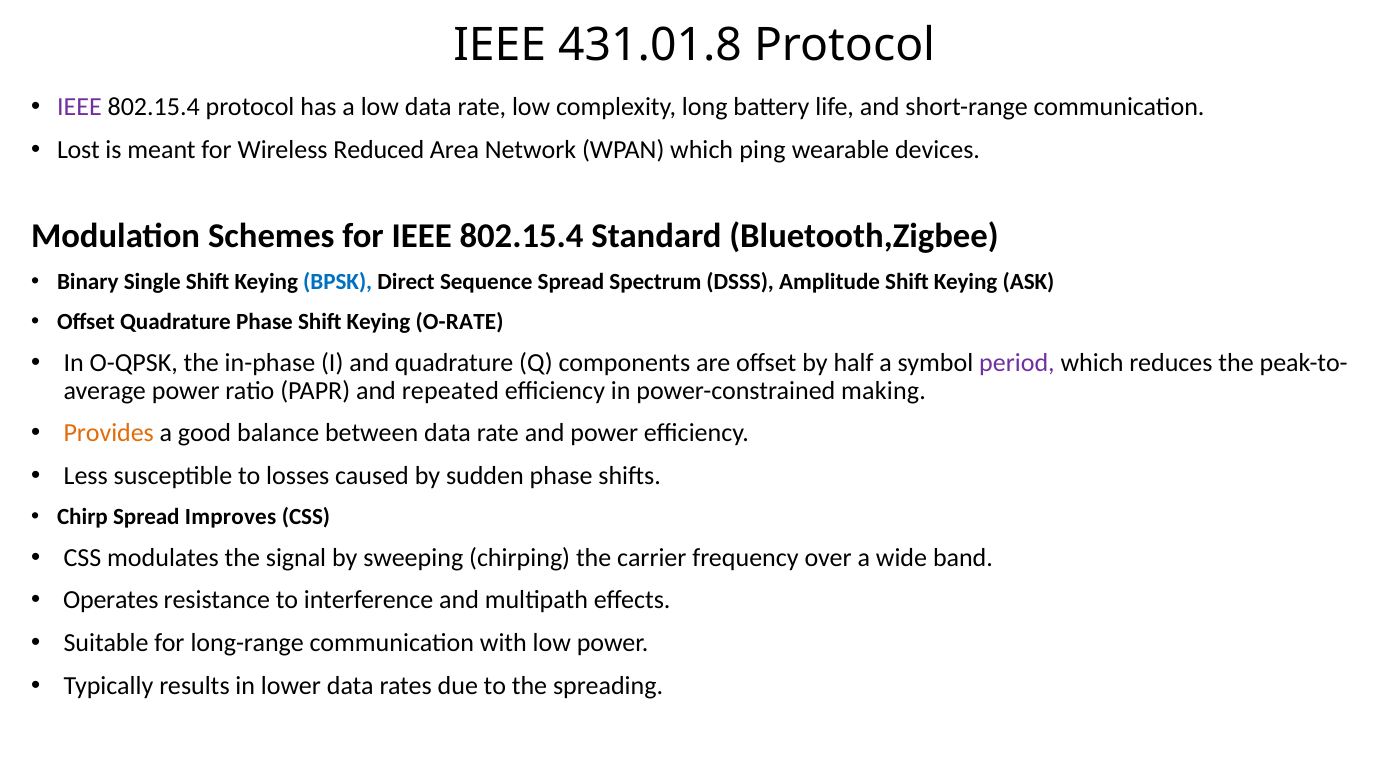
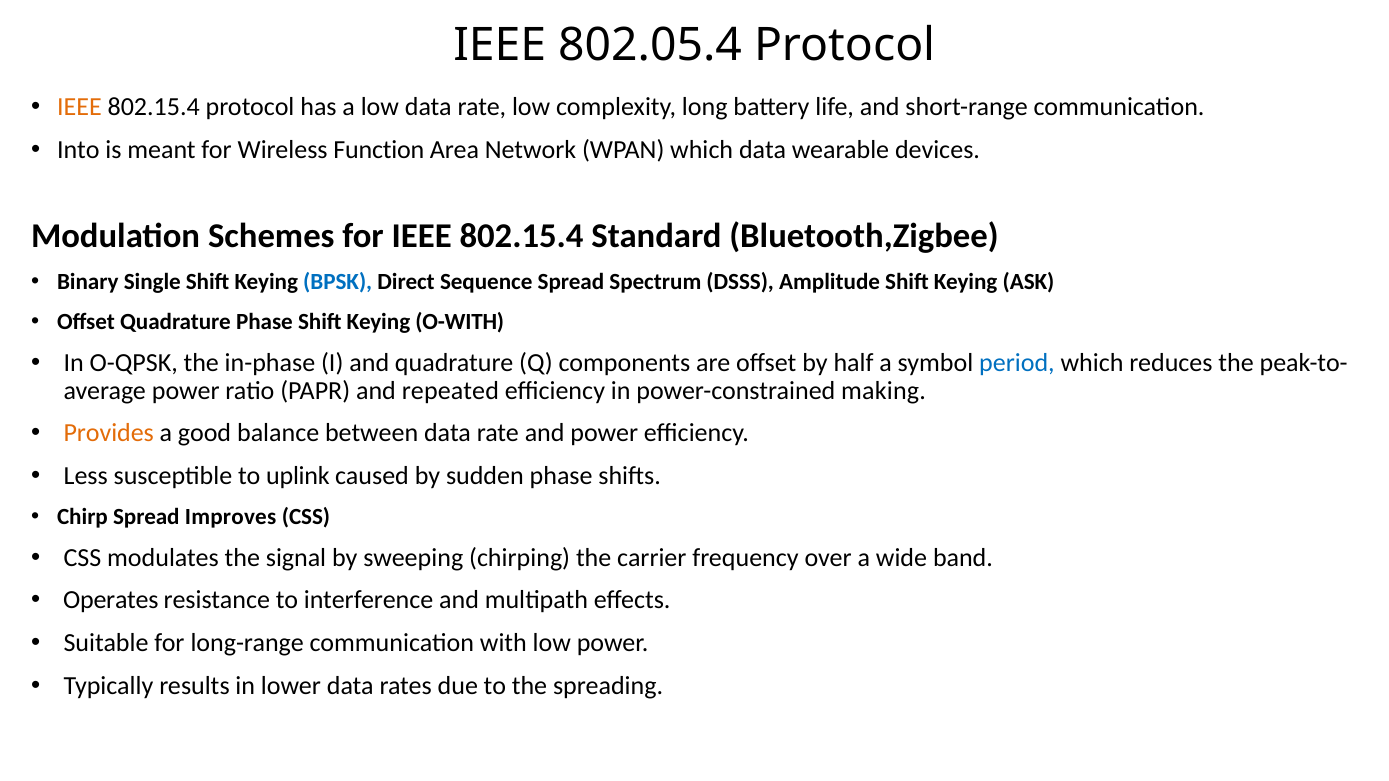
431.01.8: 431.01.8 -> 802.05.4
IEEE at (79, 107) colour: purple -> orange
Lost: Lost -> Into
Reduced: Reduced -> Function
which ping: ping -> data
O-RATE: O-RATE -> O-WITH
period colour: purple -> blue
losses: losses -> uplink
